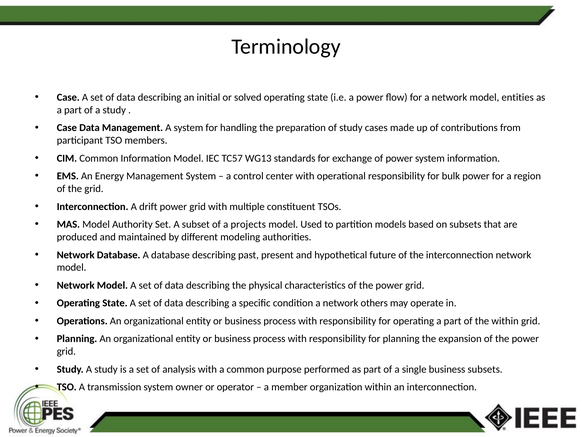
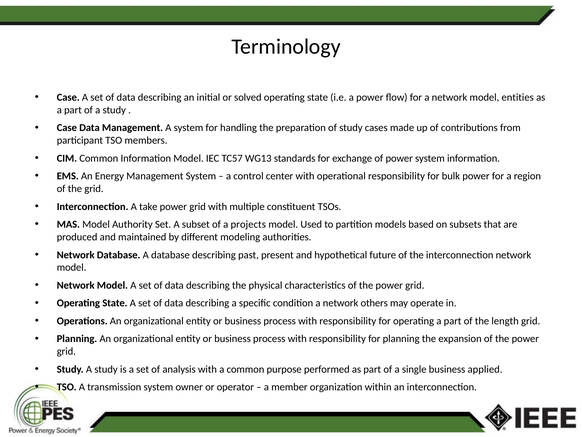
drift: drift -> take
the within: within -> length
business subsets: subsets -> applied
